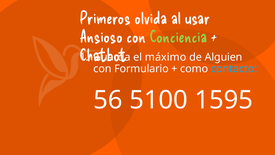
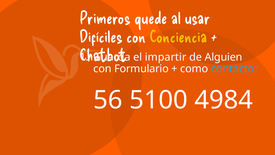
olvida: olvida -> quede
Ansioso: Ansioso -> Difíciles
Conciencia colour: light green -> yellow
máximo: máximo -> impartir
1595: 1595 -> 4984
